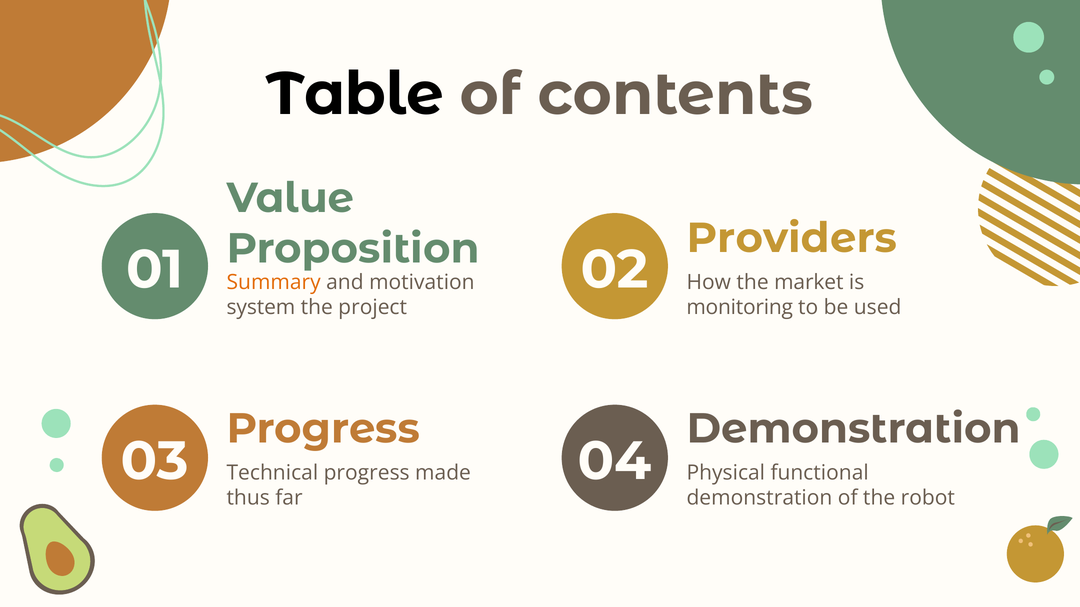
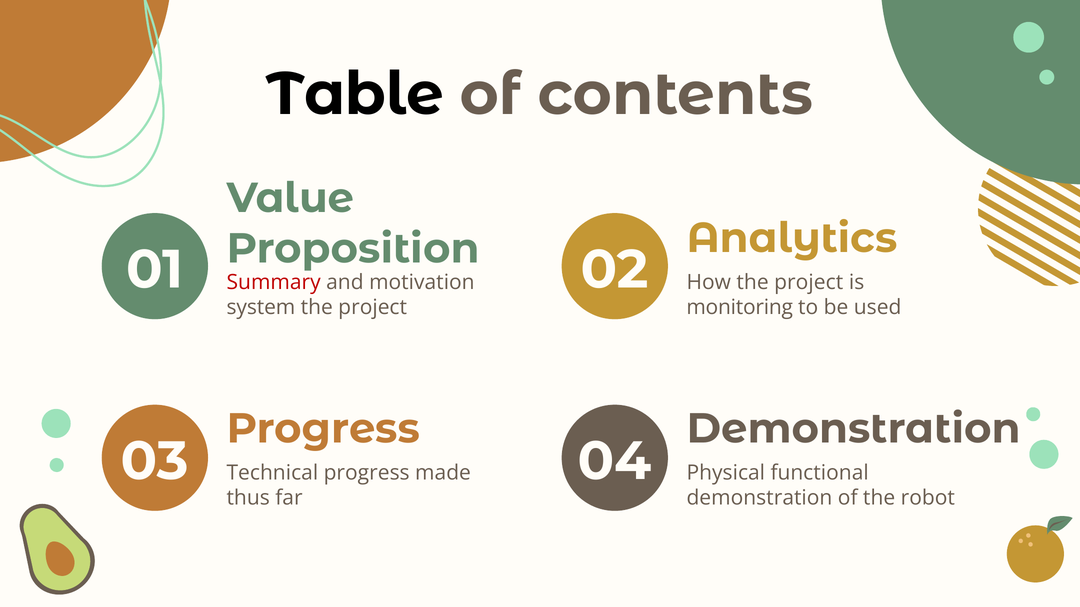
Providers: Providers -> Analytics
Summary colour: orange -> red
How the market: market -> project
